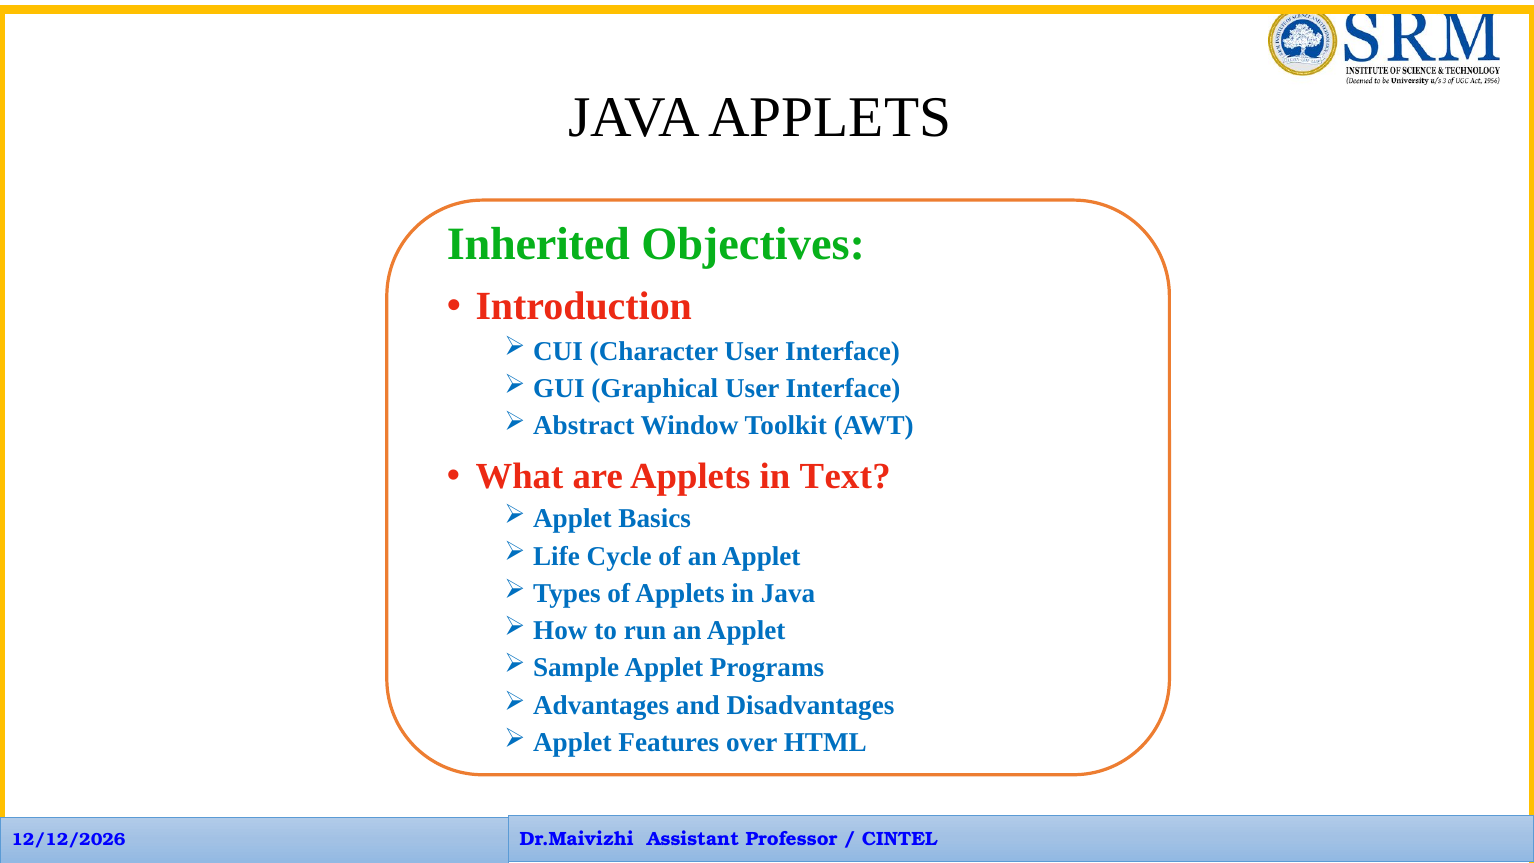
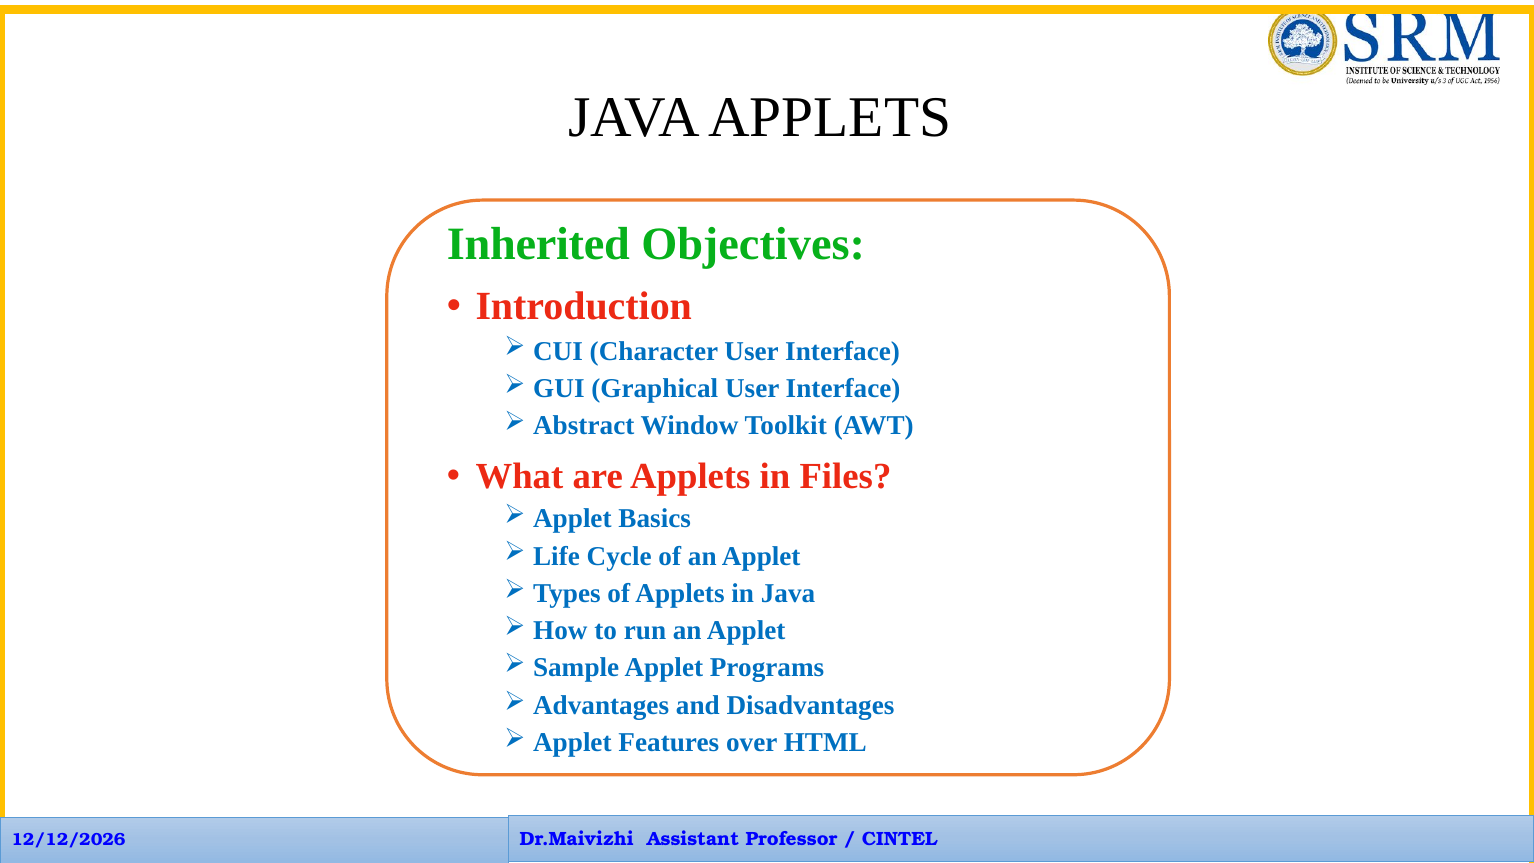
Text: Text -> Files
